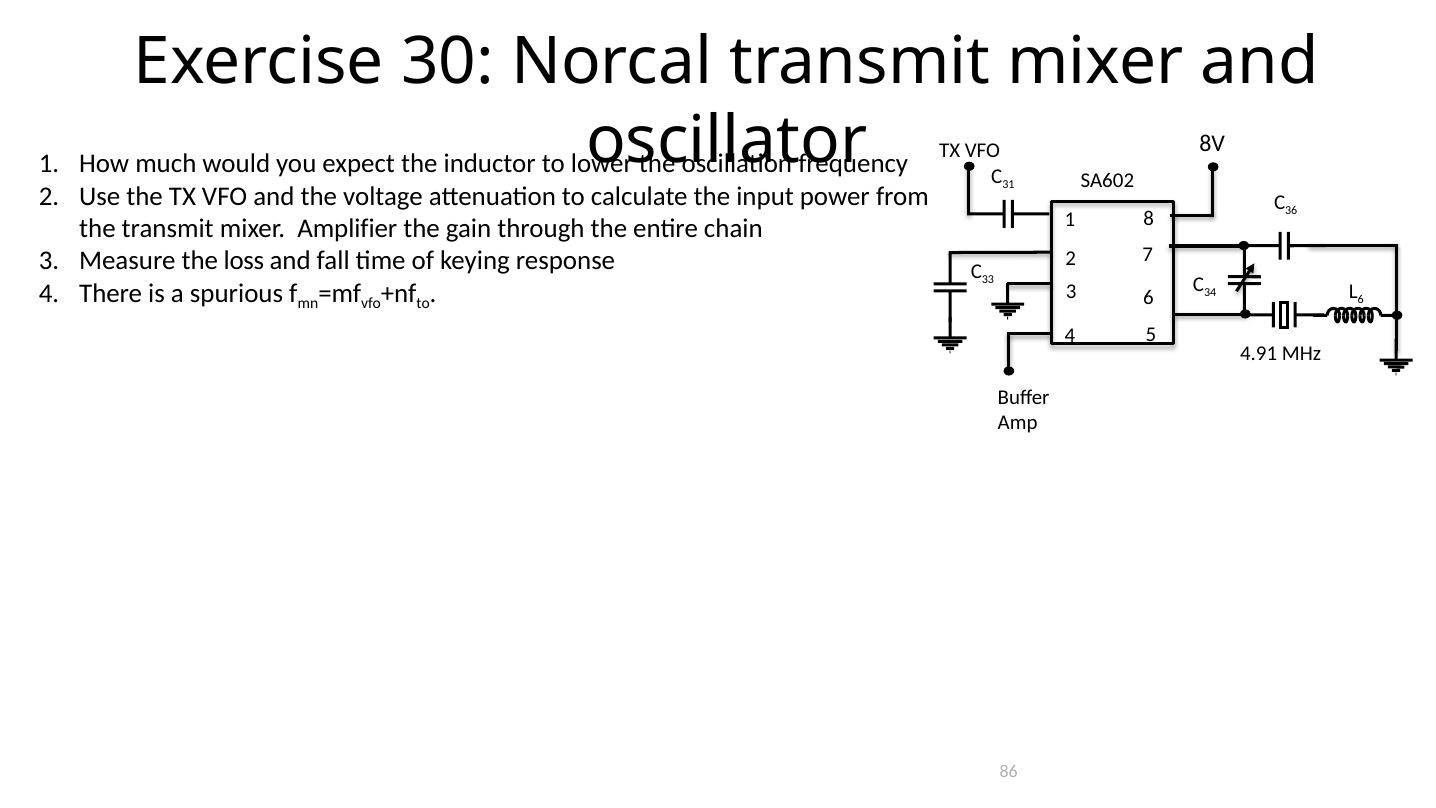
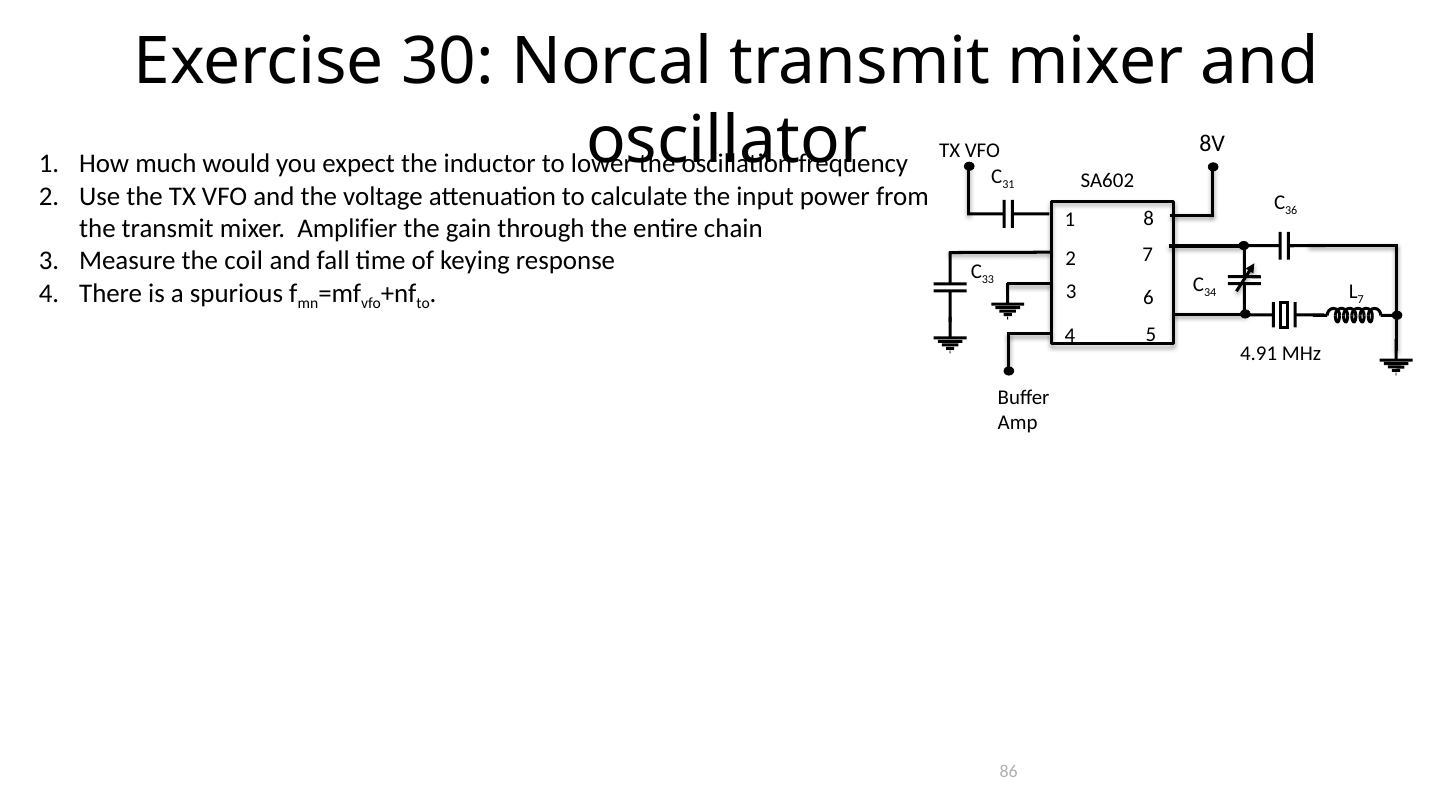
loss: loss -> coil
6 at (1361, 300): 6 -> 7
